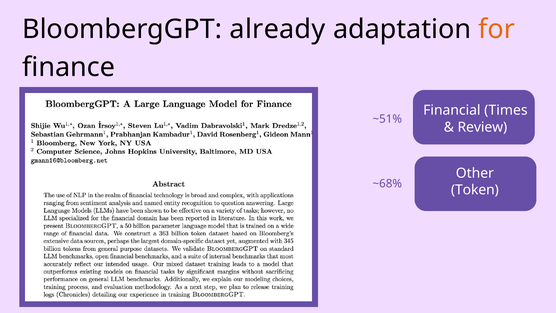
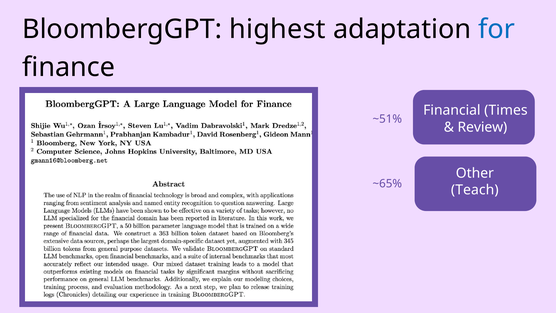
already: already -> highest
for colour: orange -> blue
~68%: ~68% -> ~65%
Token: Token -> Teach
